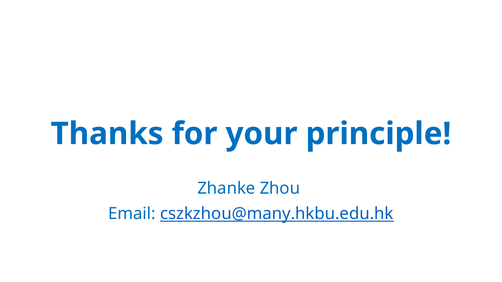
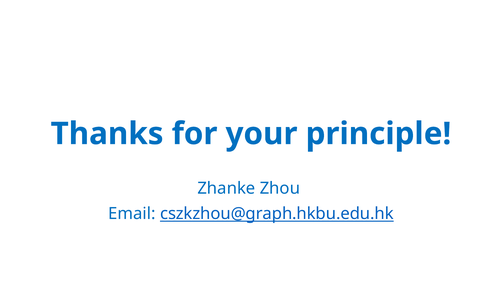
cszkzhou@many.hkbu.edu.hk: cszkzhou@many.hkbu.edu.hk -> cszkzhou@graph.hkbu.edu.hk
